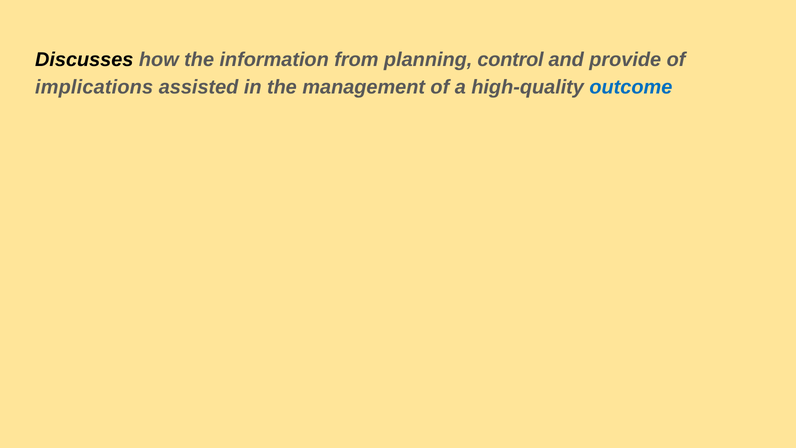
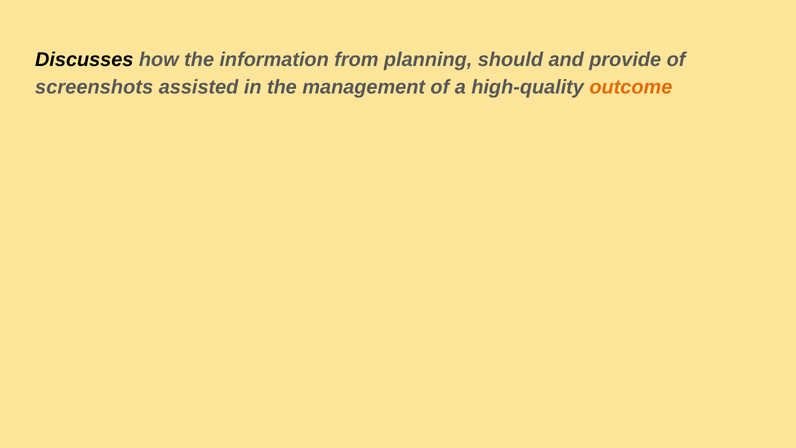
control: control -> should
implications: implications -> screenshots
outcome colour: blue -> orange
